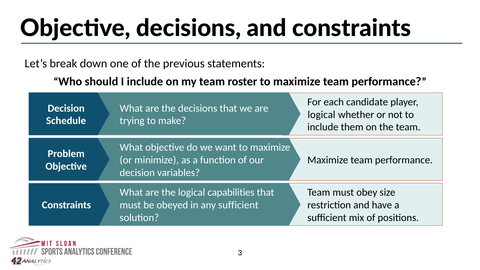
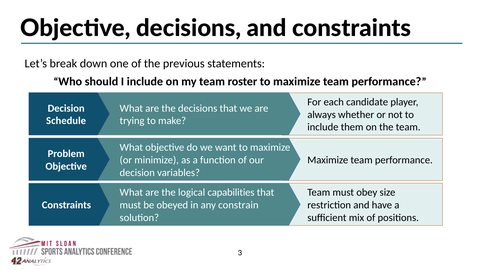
logical at (321, 115): logical -> always
any sufficient: sufficient -> constrain
